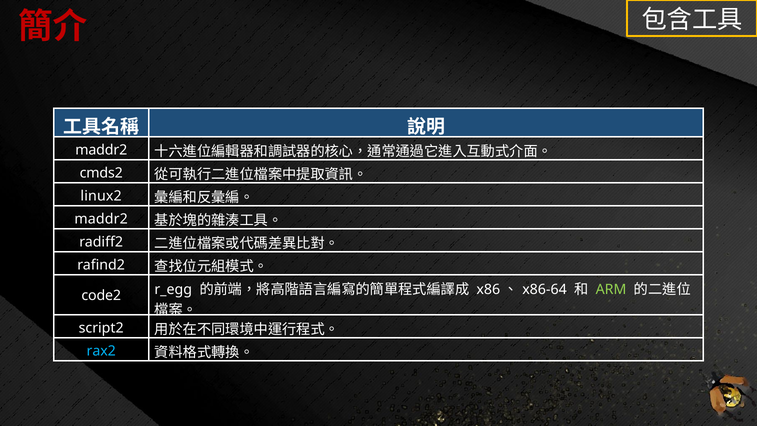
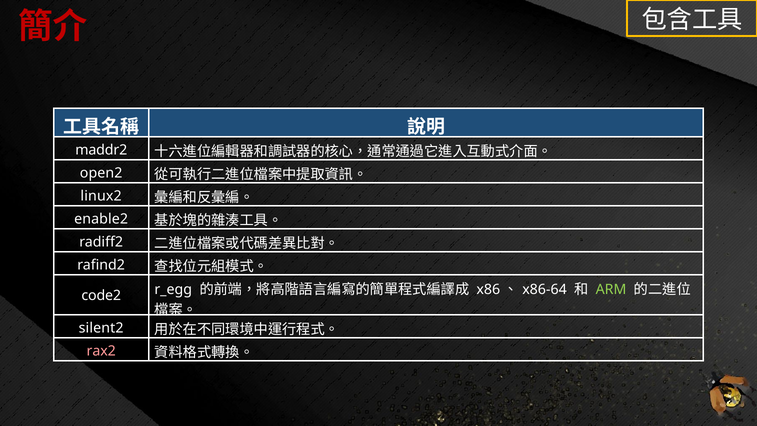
cmds2: cmds2 -> open2
maddr2 at (101, 219): maddr2 -> enable2
script2: script2 -> silent2
rax2 colour: light blue -> pink
